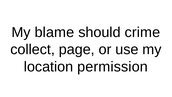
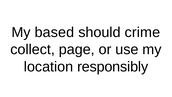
blame: blame -> based
permission: permission -> responsibly
